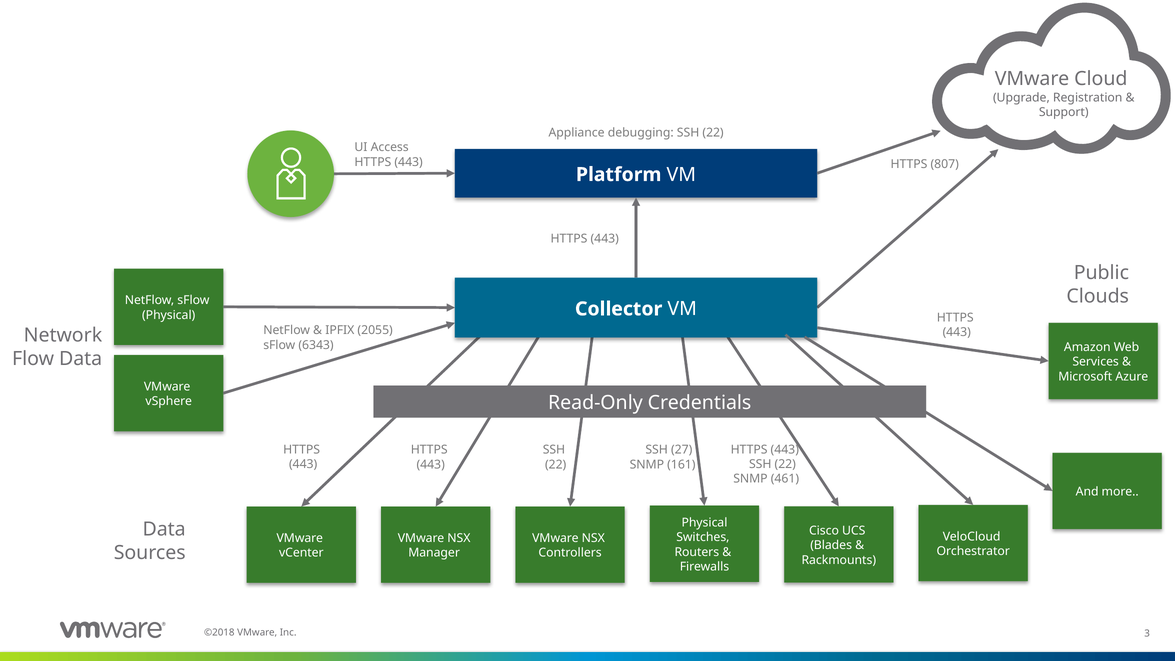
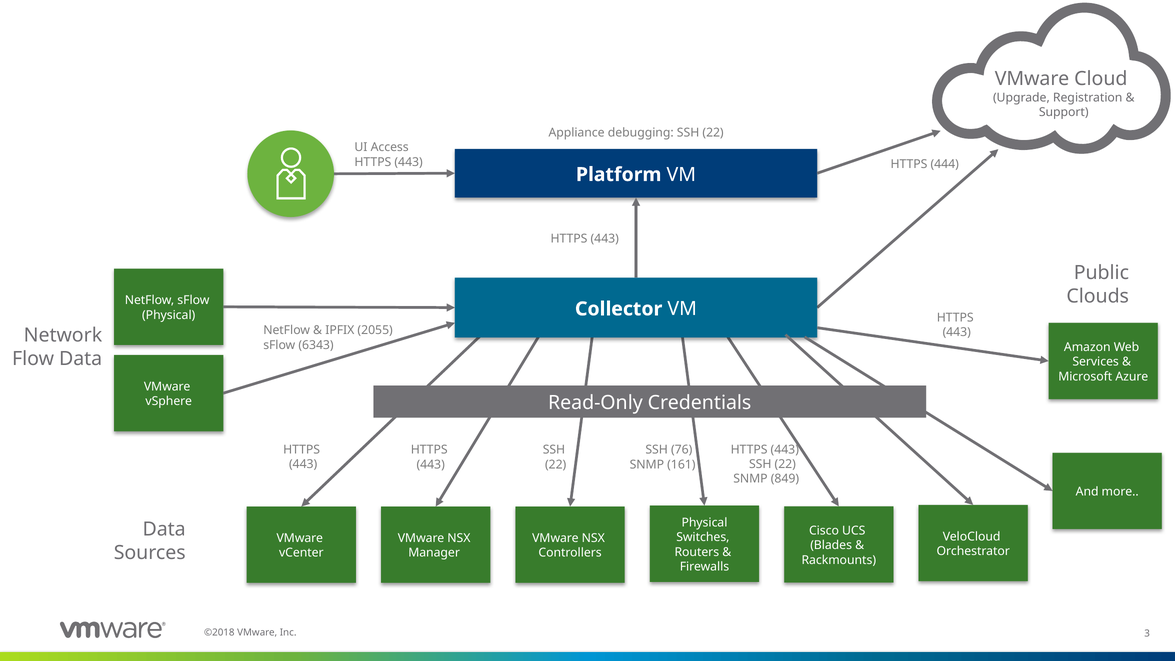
807: 807 -> 444
27: 27 -> 76
461: 461 -> 849
